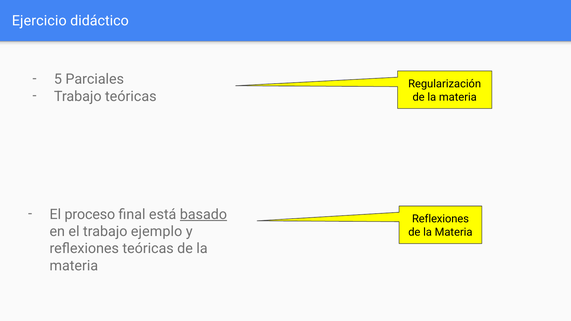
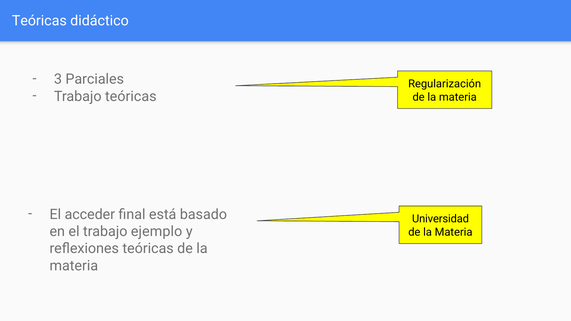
Ejercicio at (39, 21): Ejercicio -> Teóricas
5: 5 -> 3
proceso: proceso -> acceder
basado underline: present -> none
Reflexiones at (440, 219): Reflexiones -> Universidad
